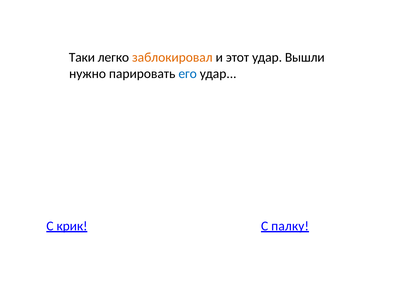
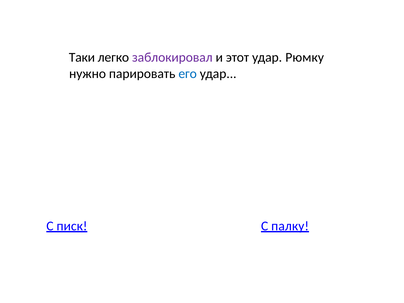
заблокировал colour: orange -> purple
Вышли: Вышли -> Рюмку
крик: крик -> писк
